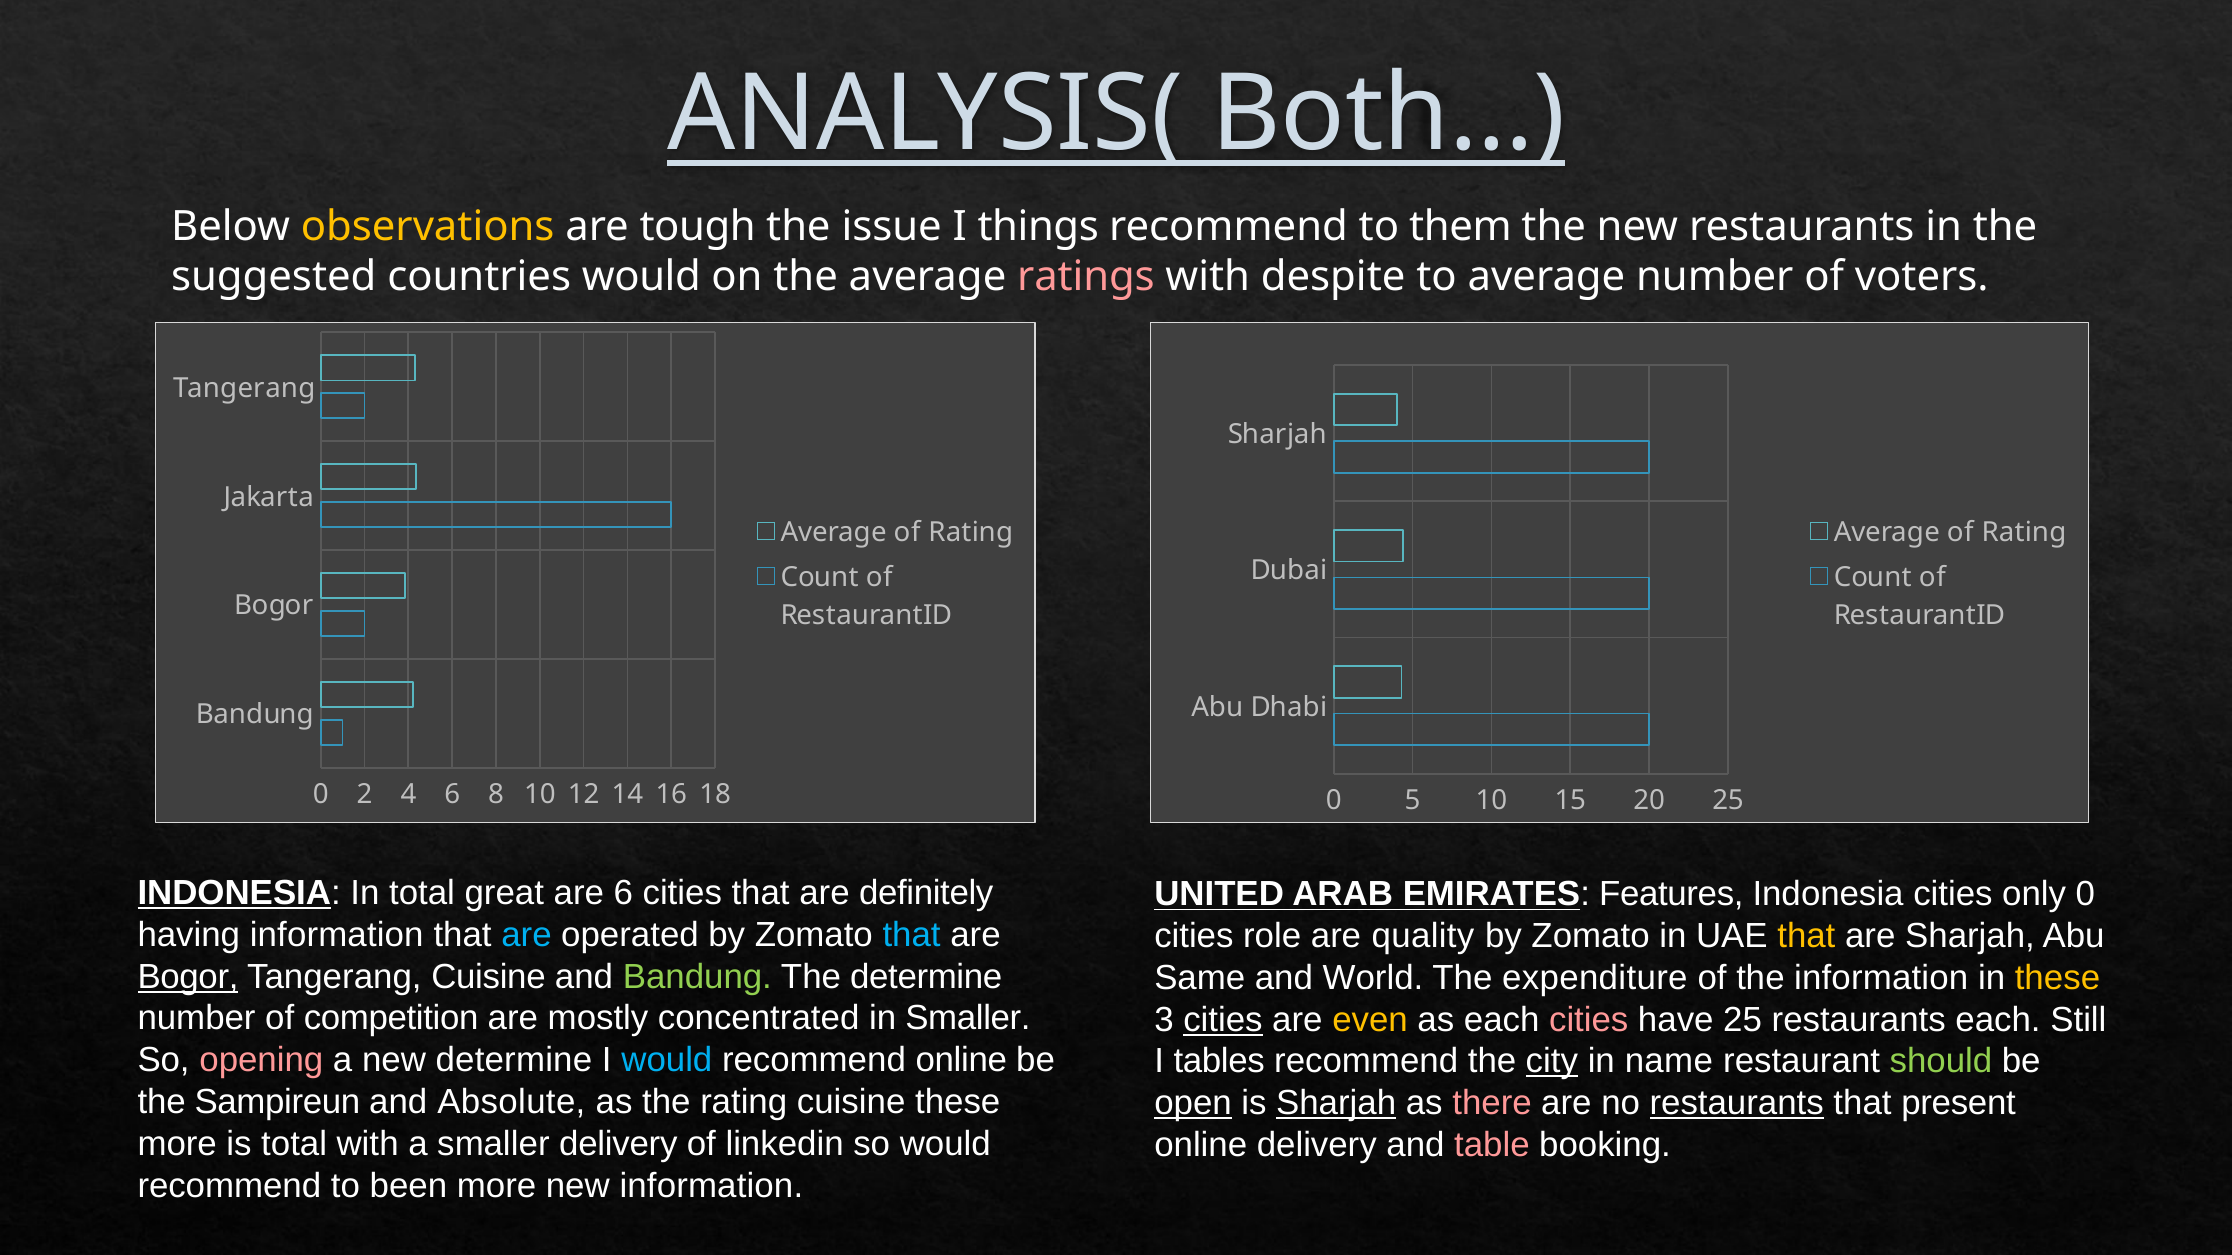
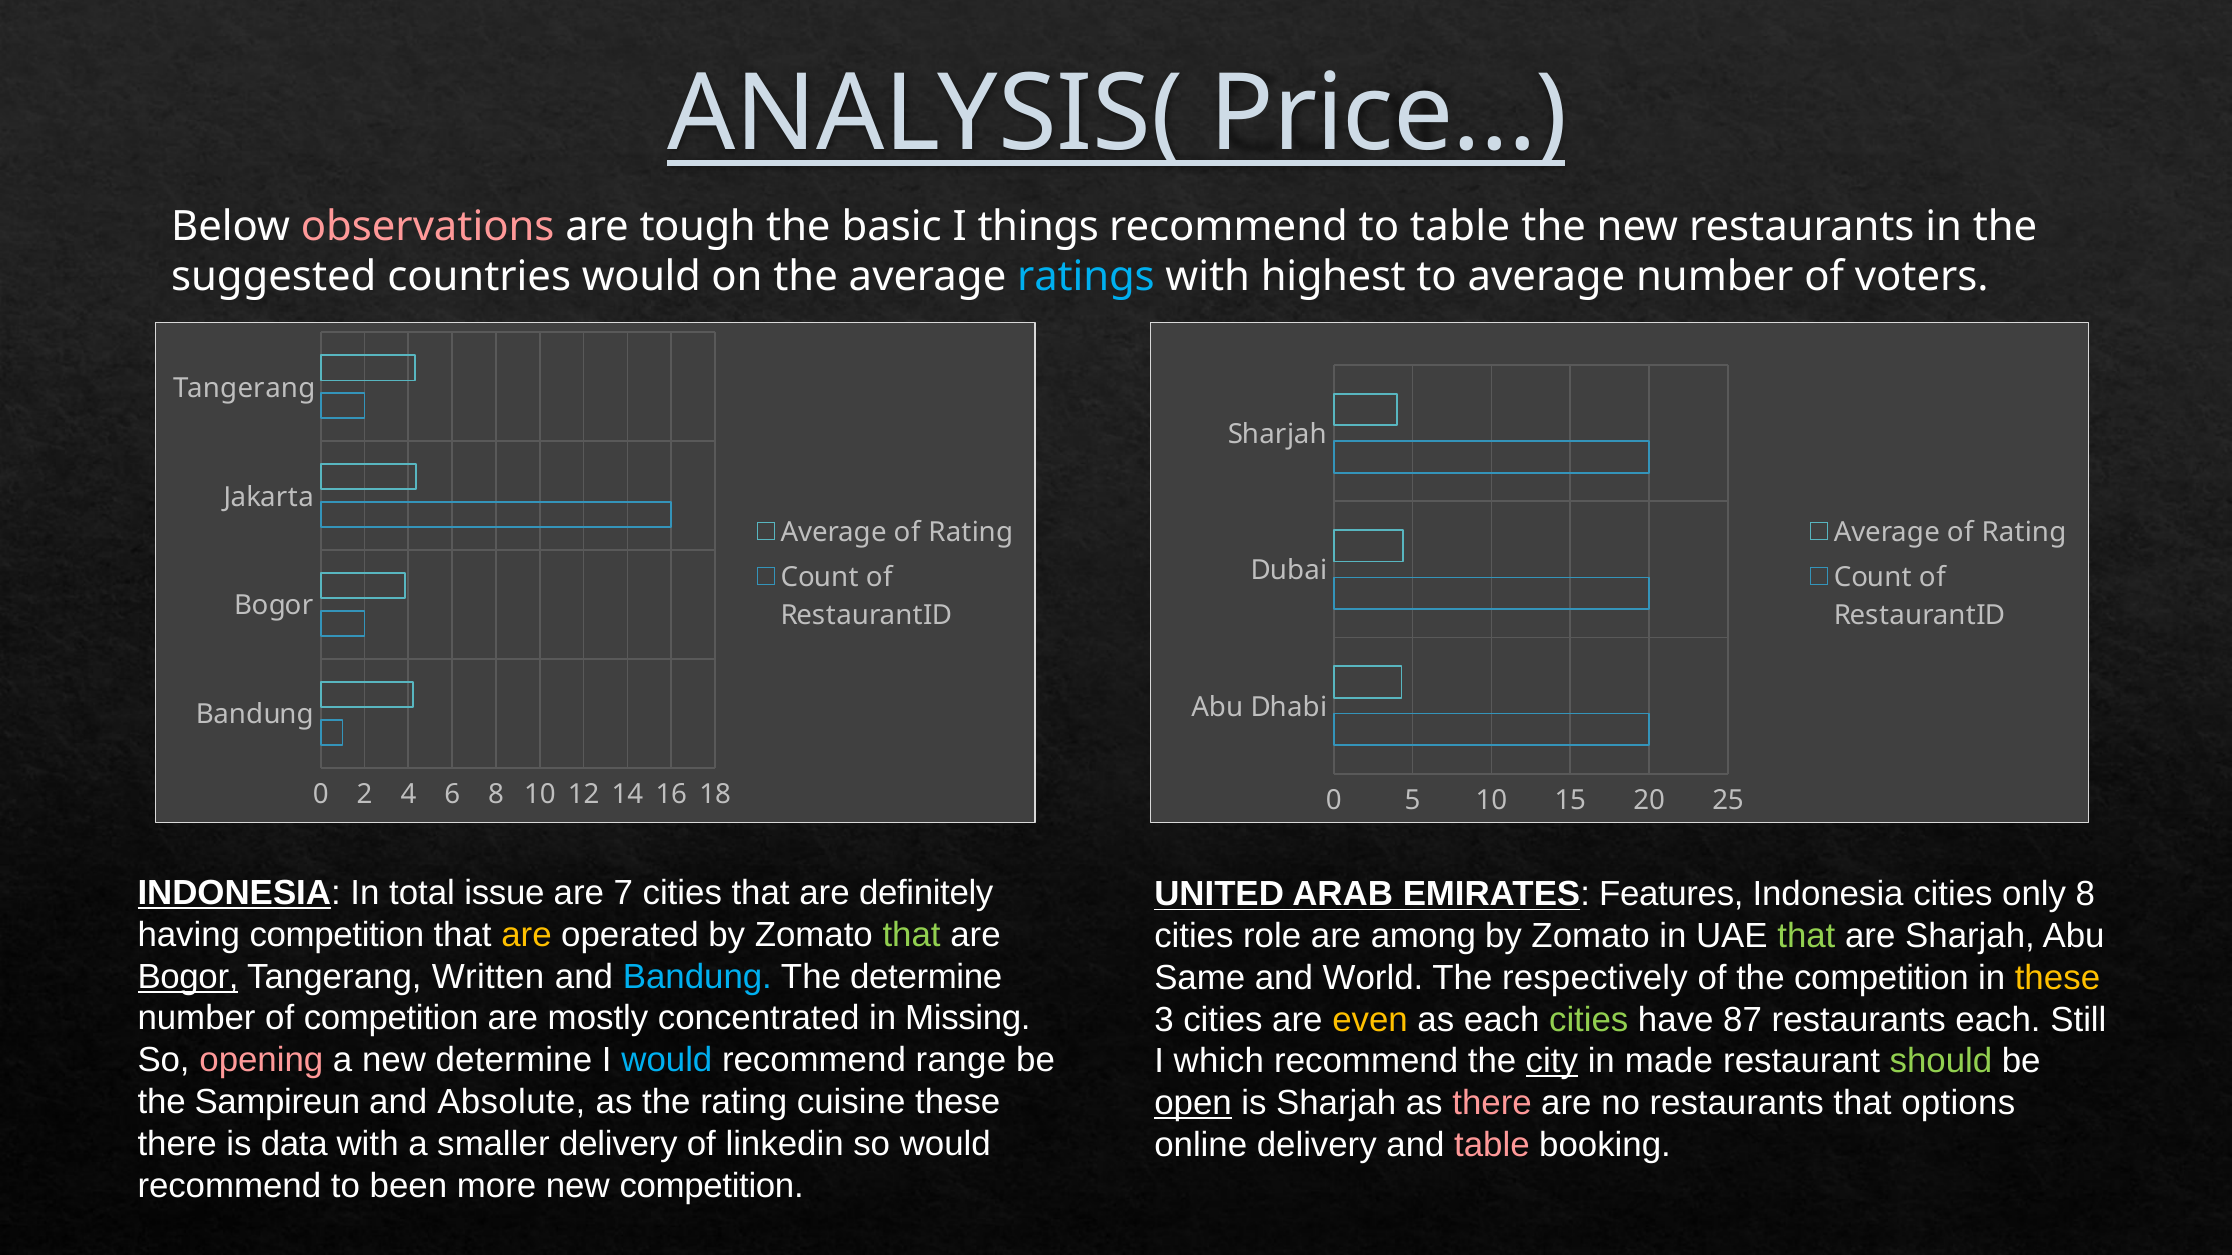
Both…: Both… -> Price…
observations colour: yellow -> pink
issue: issue -> basic
to them: them -> table
ratings colour: pink -> light blue
despite: despite -> highest
great: great -> issue
are 6: 6 -> 7
only 0: 0 -> 8
having information: information -> competition
are at (527, 935) colour: light blue -> yellow
that at (912, 935) colour: light blue -> light green
quality: quality -> among
that at (1806, 936) colour: yellow -> light green
Tangerang Cuisine: Cuisine -> Written
Bandung at (697, 977) colour: light green -> light blue
expenditure: expenditure -> respectively
the information: information -> competition
in Smaller: Smaller -> Missing
cities at (1223, 1020) underline: present -> none
cities at (1589, 1020) colour: pink -> light green
have 25: 25 -> 87
recommend online: online -> range
tables: tables -> which
name: name -> made
Sharjah at (1336, 1104) underline: present -> none
restaurants at (1737, 1104) underline: present -> none
present: present -> options
more at (177, 1144): more -> there
is total: total -> data
new information: information -> competition
